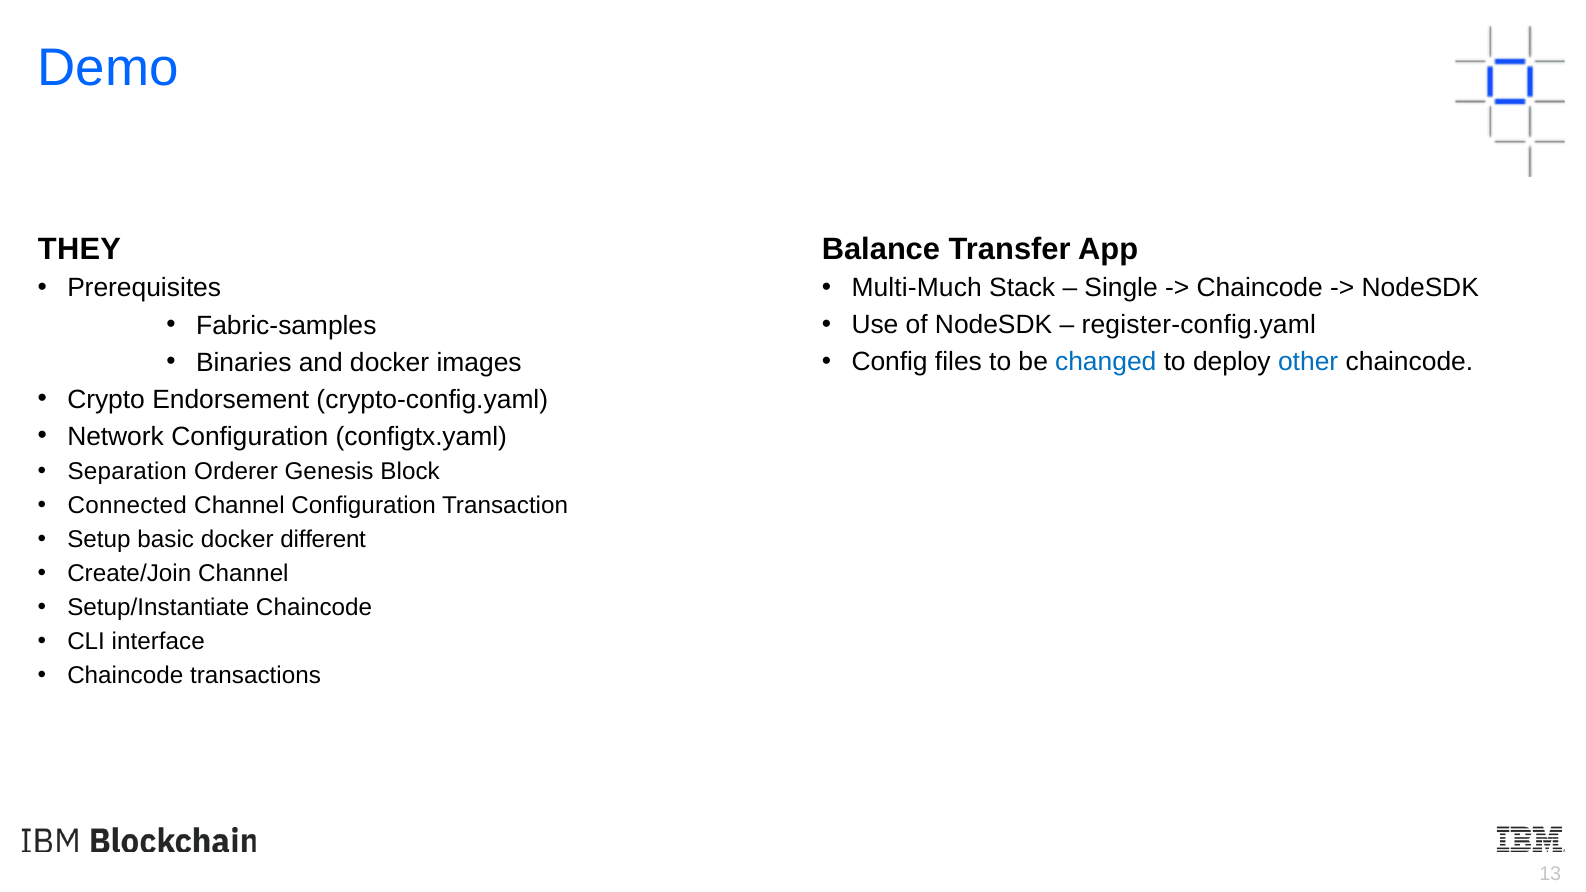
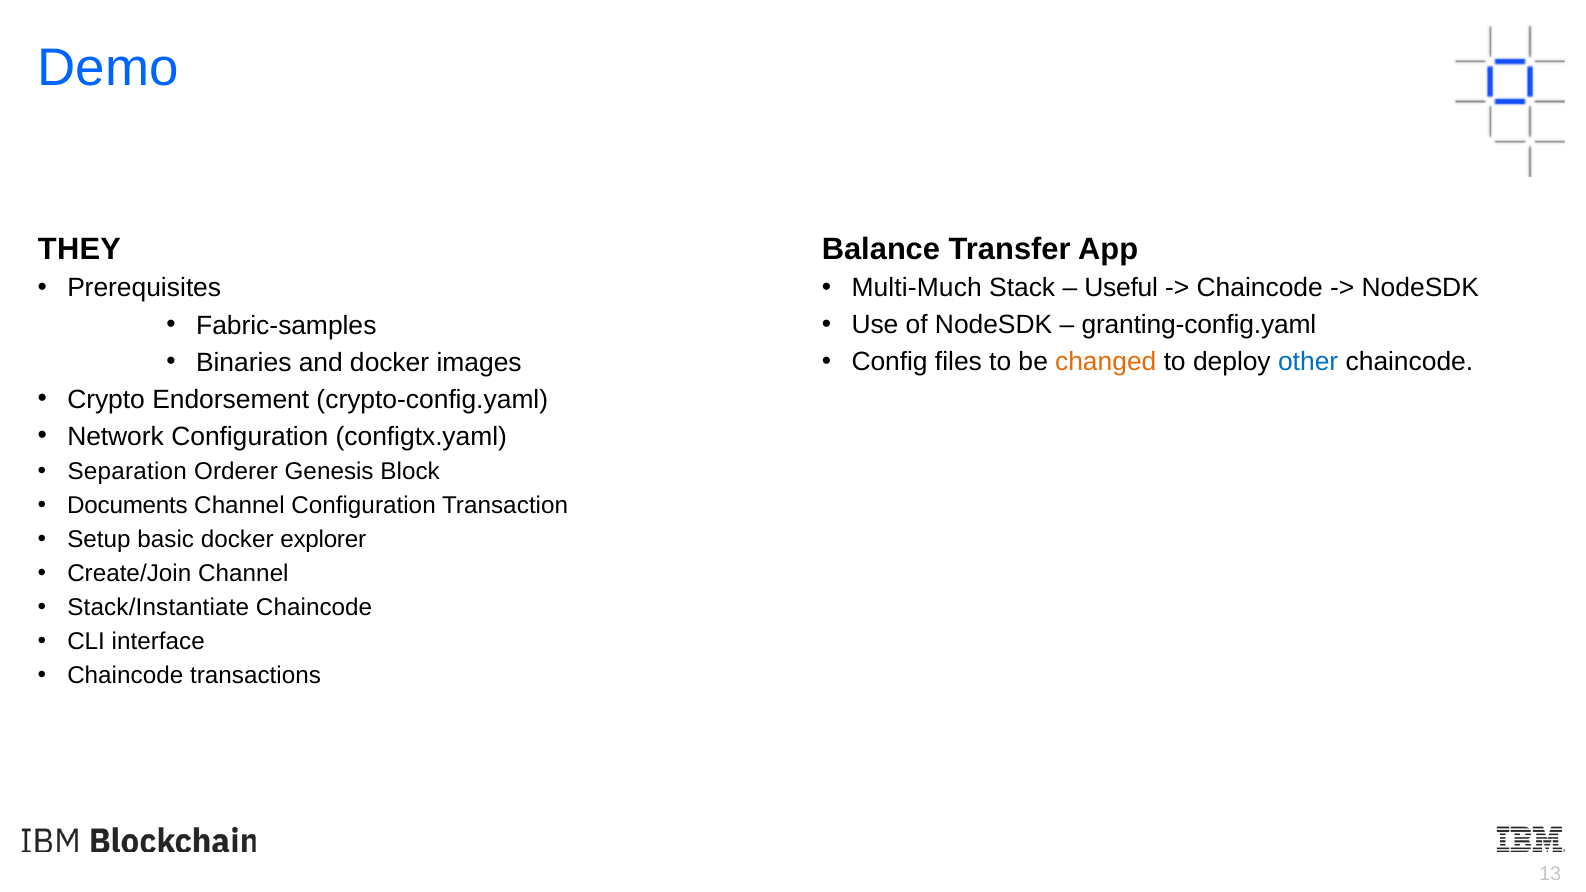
Single: Single -> Useful
register-config.yaml: register-config.yaml -> granting-config.yaml
changed colour: blue -> orange
Connected: Connected -> Documents
different: different -> explorer
Setup/Instantiate: Setup/Instantiate -> Stack/Instantiate
